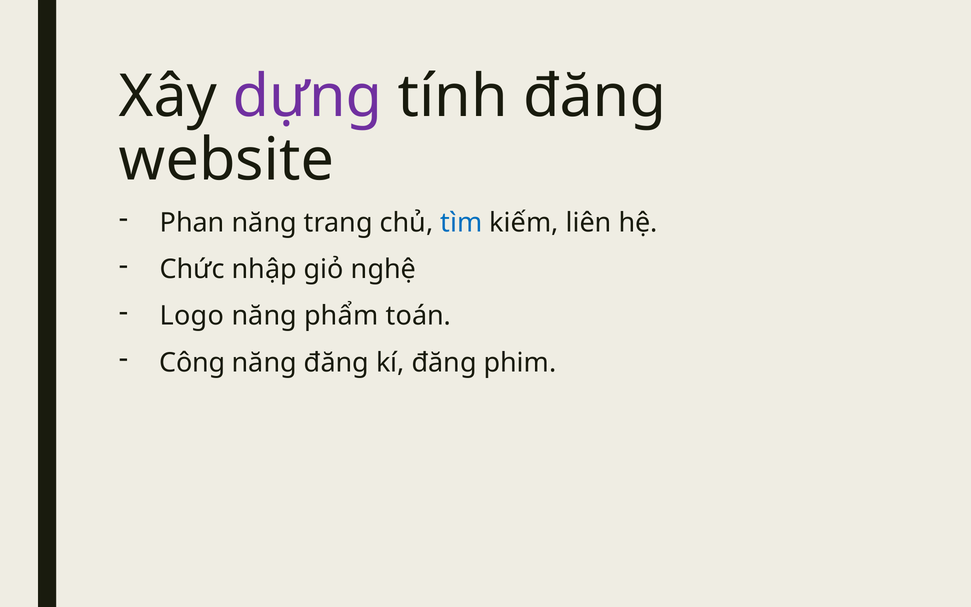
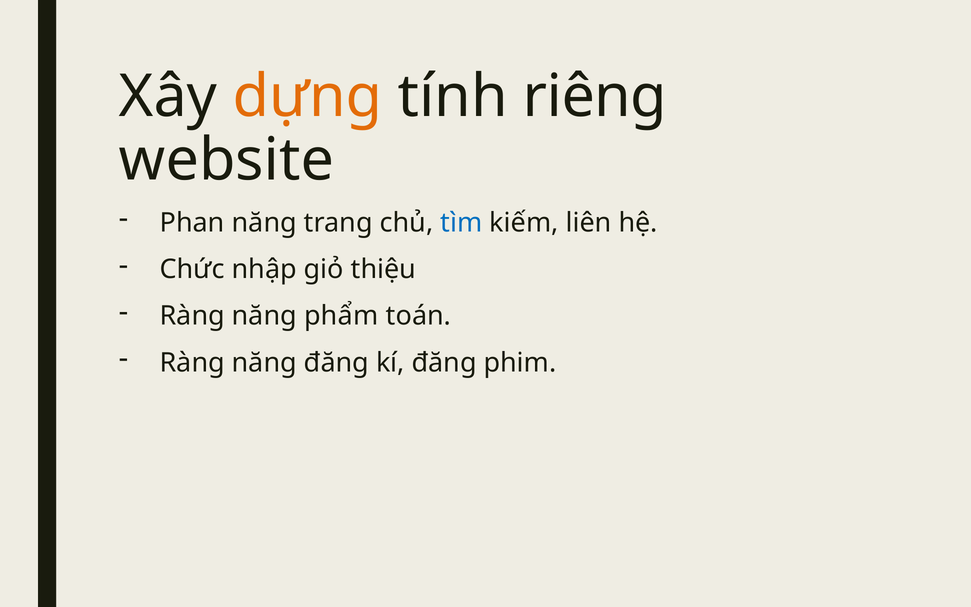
dựng colour: purple -> orange
tính đăng: đăng -> riêng
nghệ: nghệ -> thiệu
Logo at (192, 316): Logo -> Ràng
Công at (192, 363): Công -> Ràng
